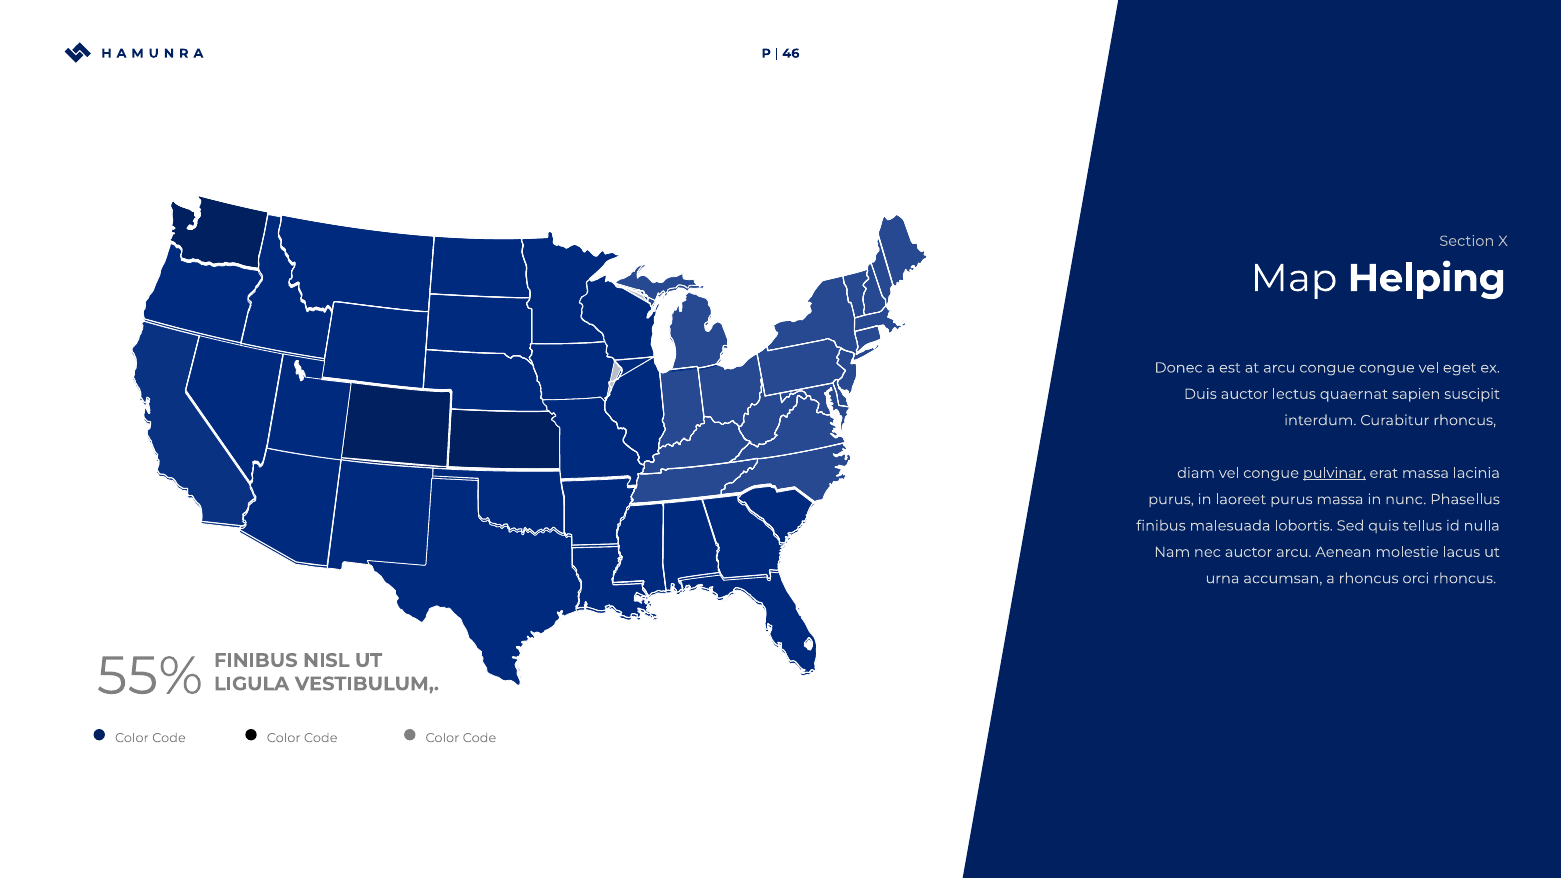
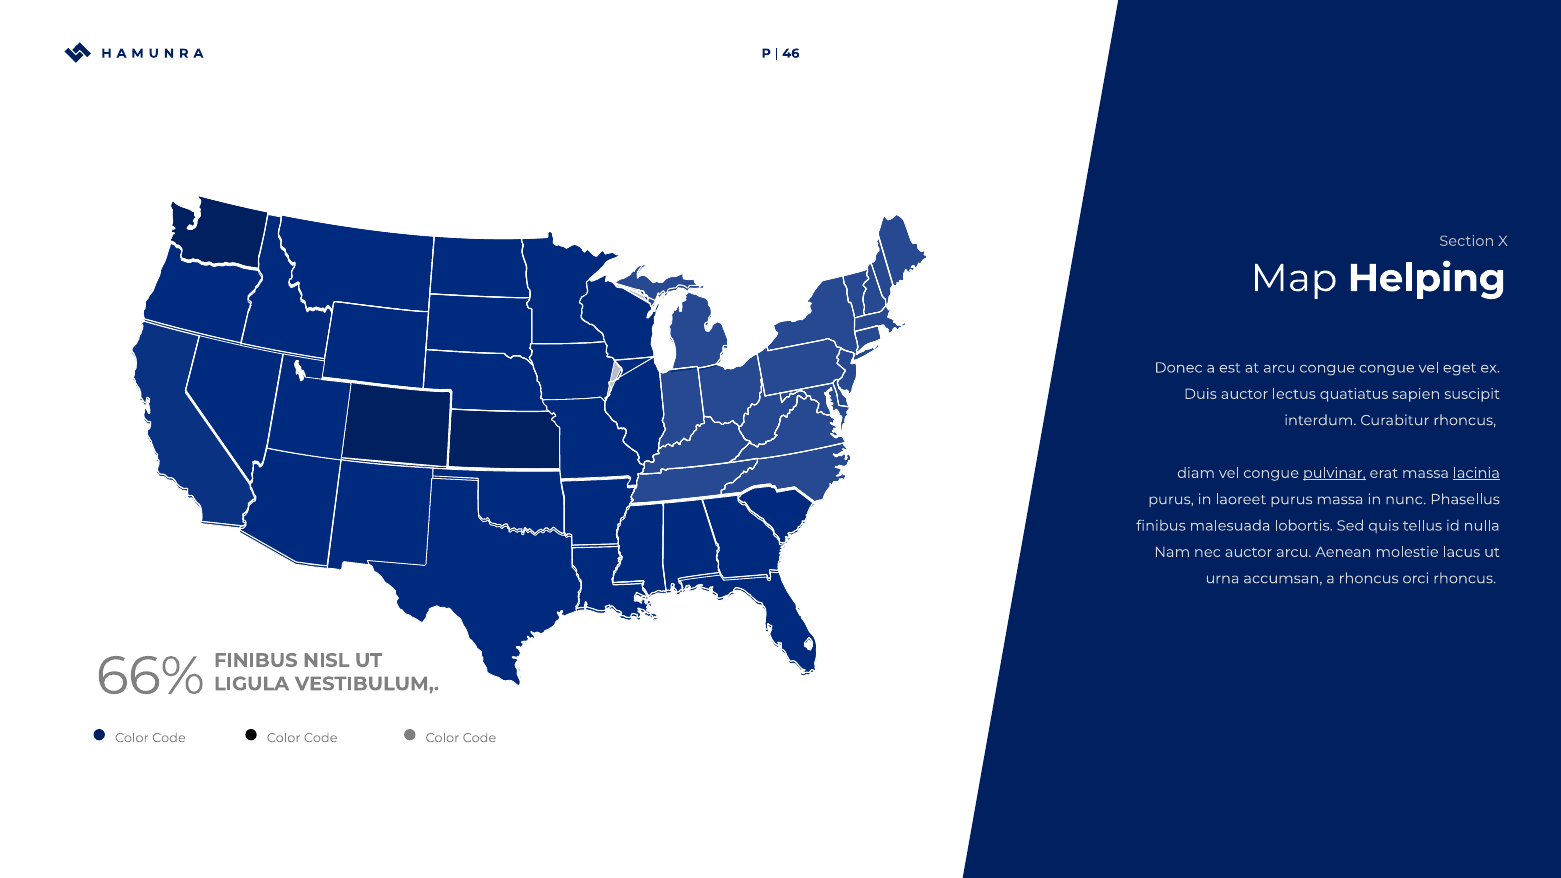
quaernat: quaernat -> quatiatus
lacinia underline: none -> present
55%: 55% -> 66%
